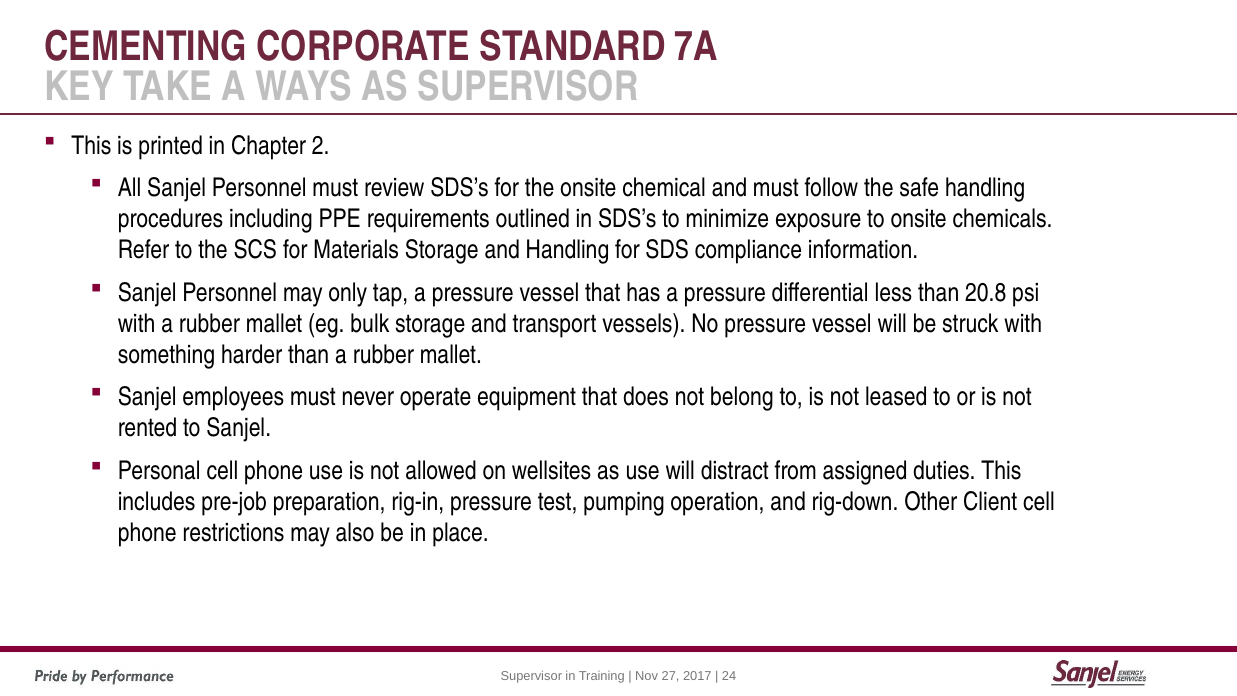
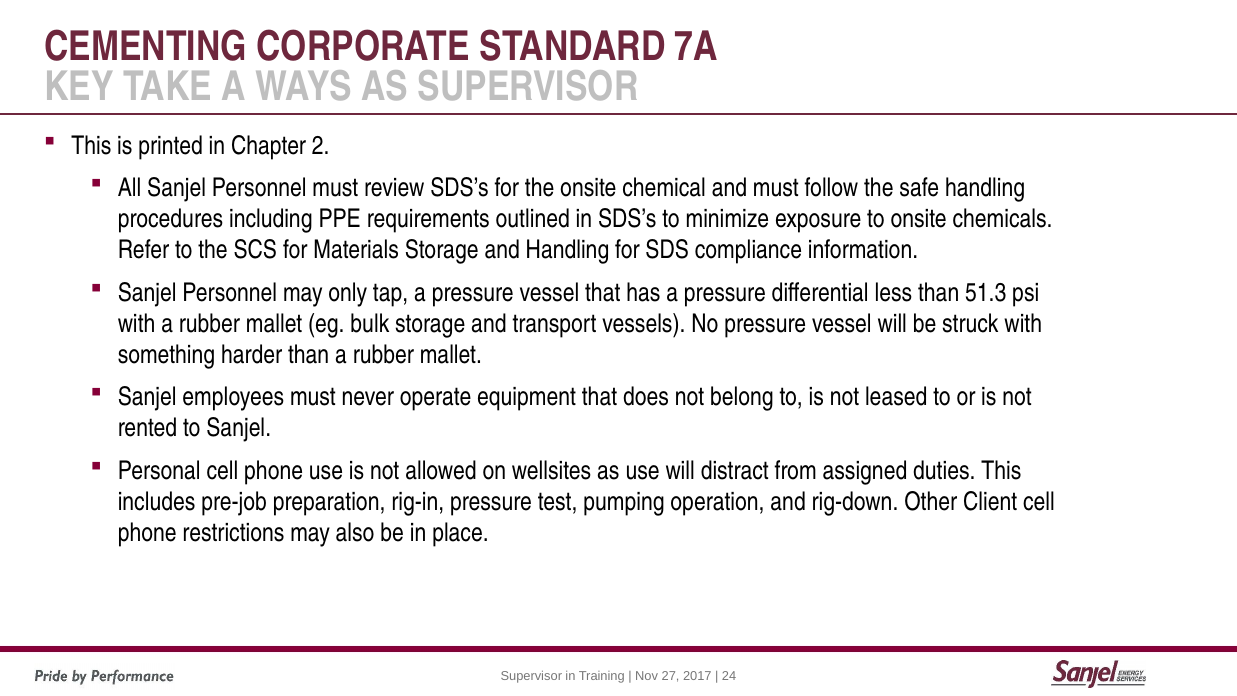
20.8: 20.8 -> 51.3
